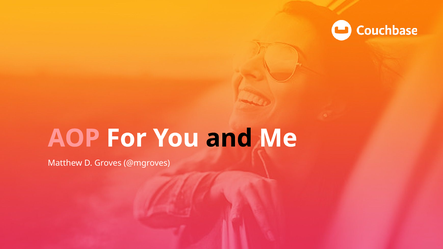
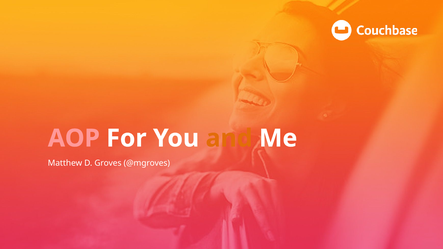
and colour: black -> orange
